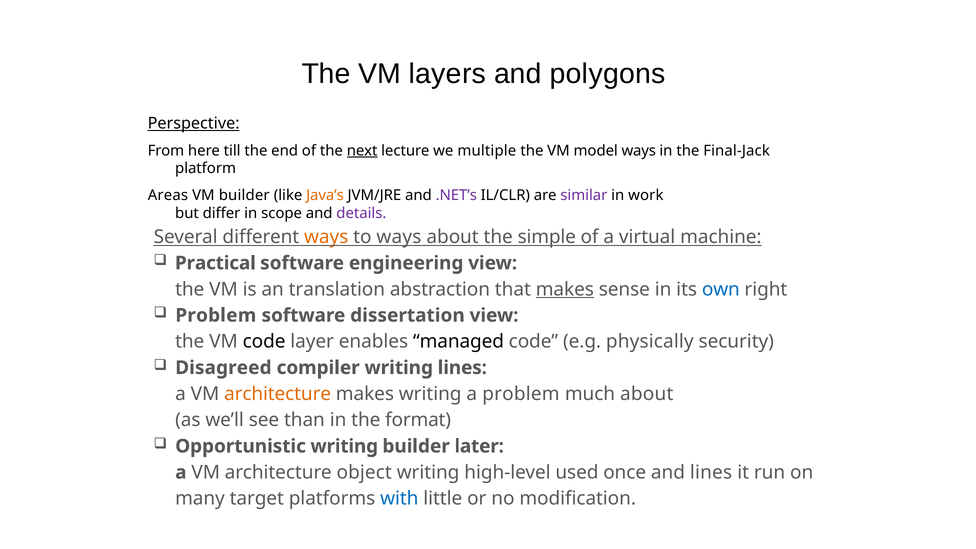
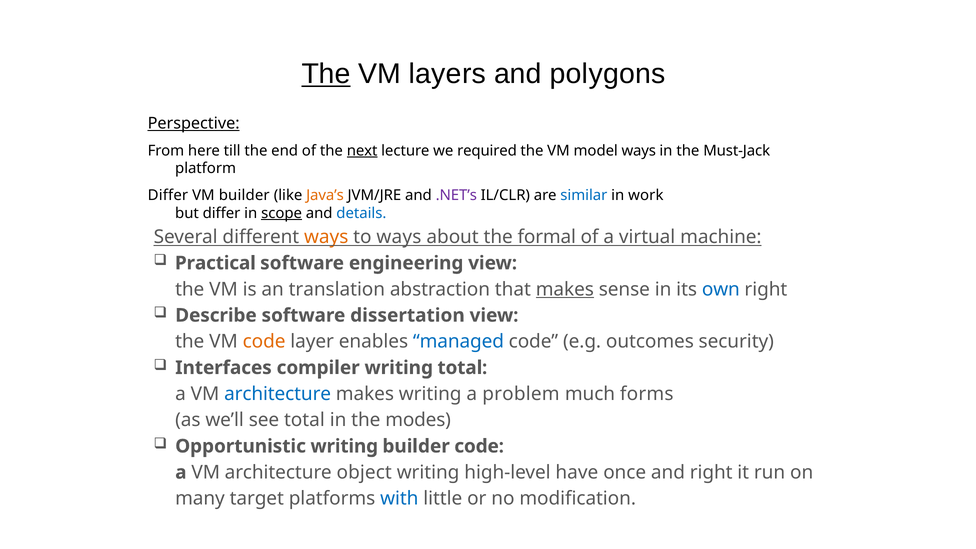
The at (326, 74) underline: none -> present
multiple: multiple -> required
Final-Jack: Final-Jack -> Must-Jack
Areas at (168, 195): Areas -> Differ
similar colour: purple -> blue
scope underline: none -> present
details colour: purple -> blue
simple: simple -> formal
Problem at (216, 315): Problem -> Describe
code at (264, 342) colour: black -> orange
managed colour: black -> blue
physically: physically -> outcomes
Disagreed: Disagreed -> Interfaces
writing lines: lines -> total
architecture at (278, 394) colour: orange -> blue
much about: about -> forms
see than: than -> total
format: format -> modes
builder later: later -> code
used: used -> have
and lines: lines -> right
